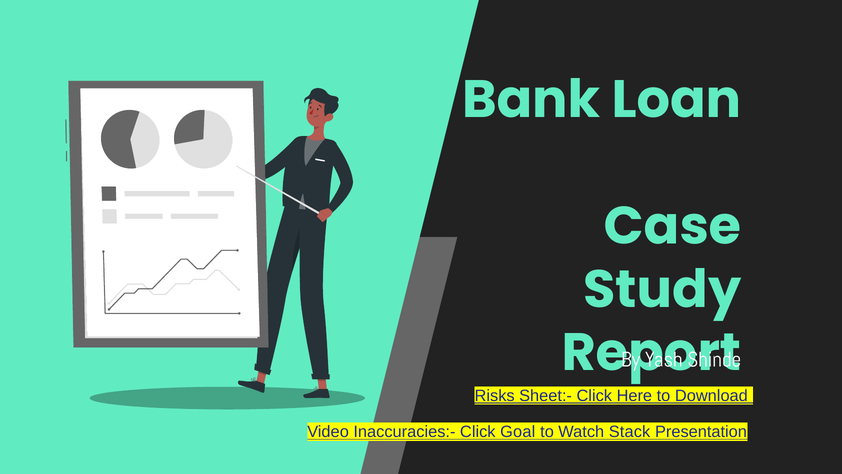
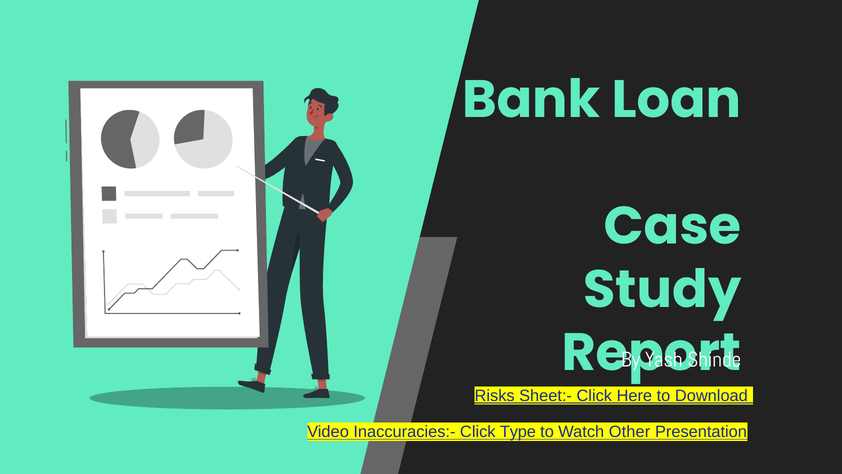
Goal: Goal -> Type
Stack: Stack -> Other
